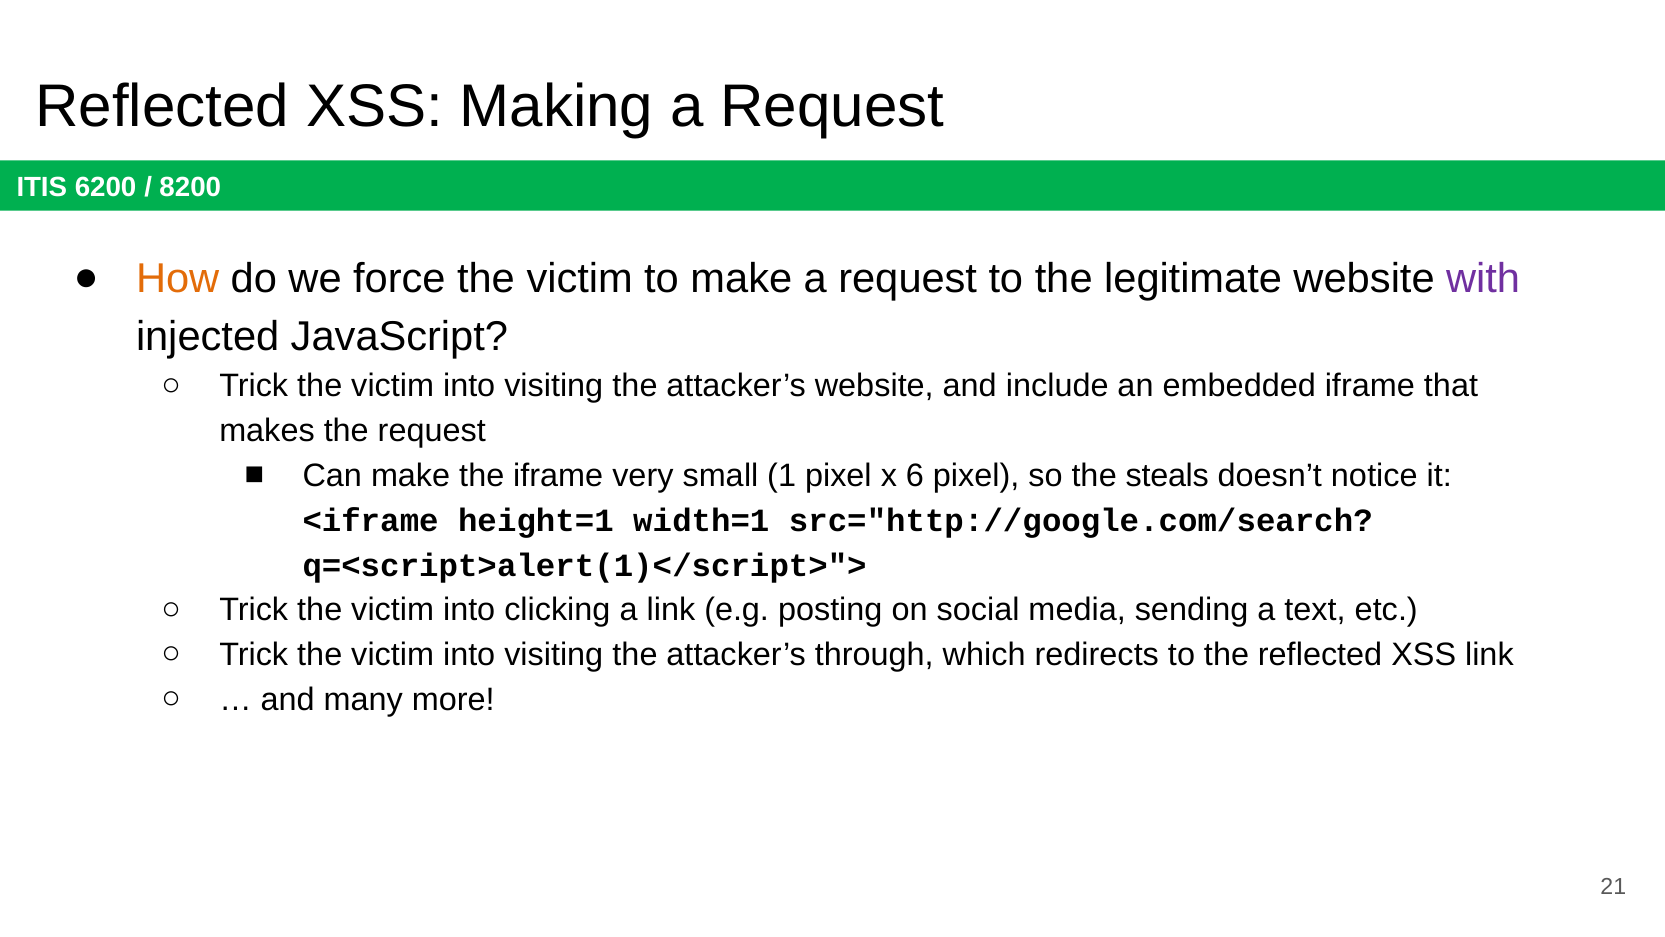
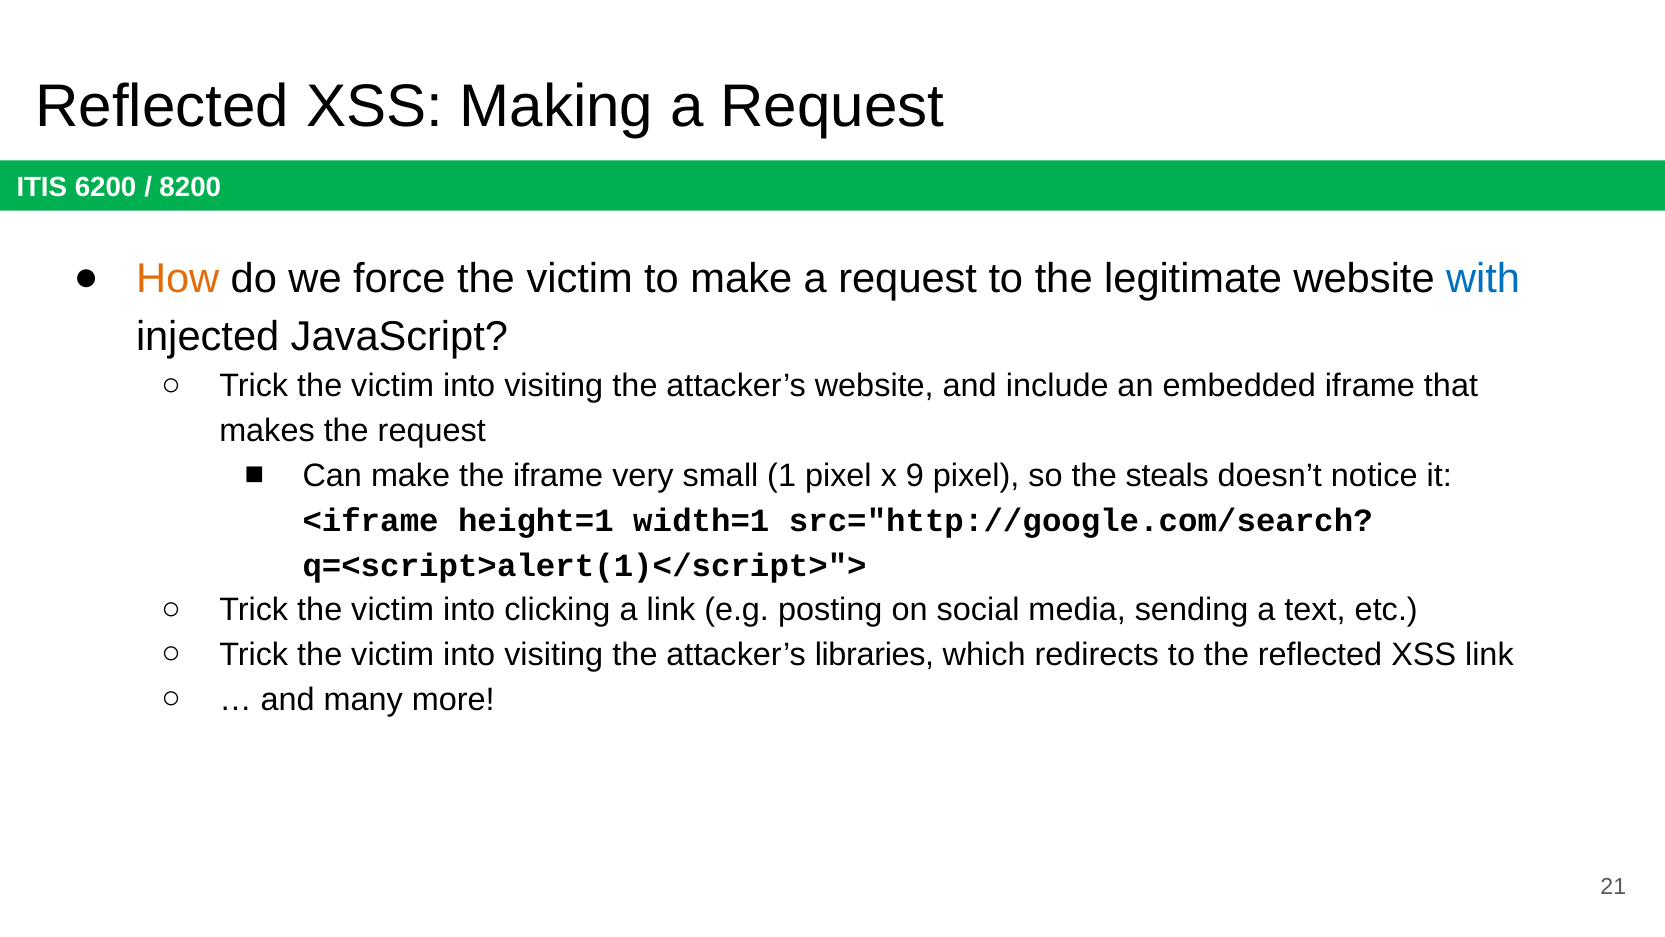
with colour: purple -> blue
6: 6 -> 9
through: through -> libraries
